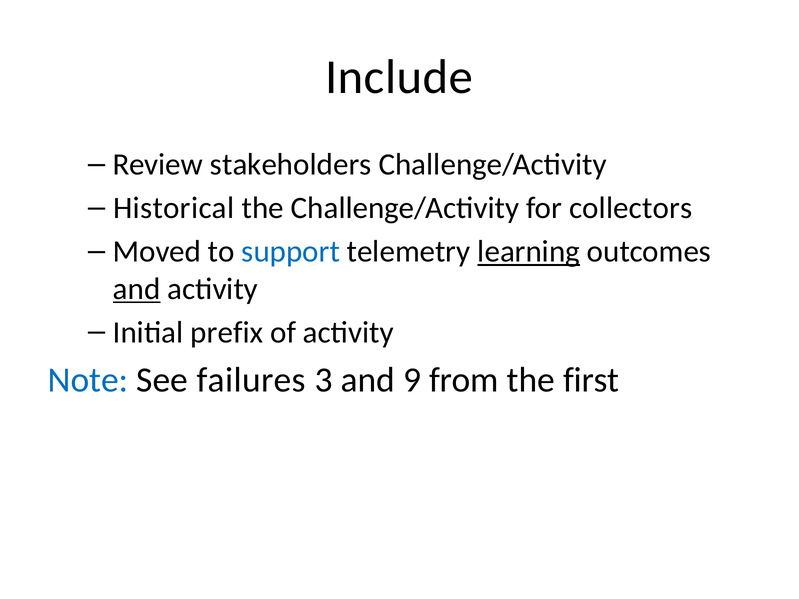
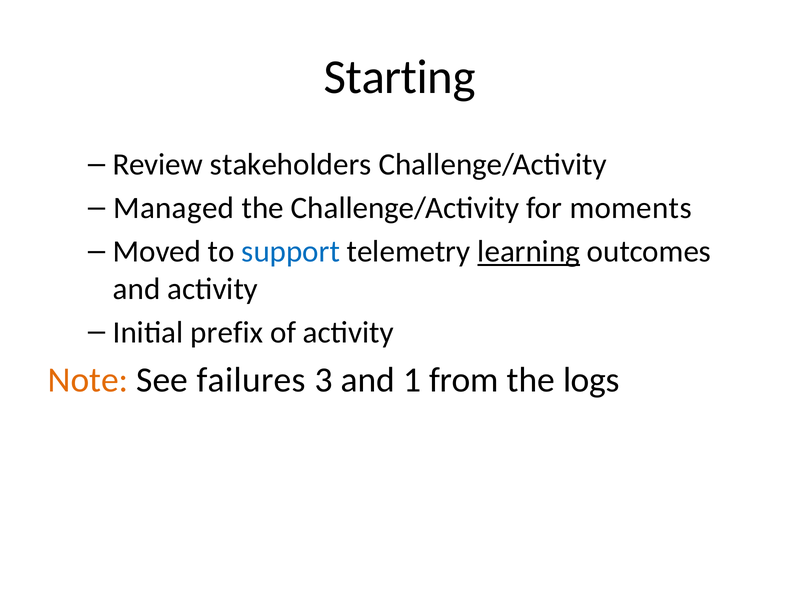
Include: Include -> Starting
Historical: Historical -> Managed
collectors: collectors -> moments
and at (137, 289) underline: present -> none
Note colour: blue -> orange
9: 9 -> 1
first: first -> logs
